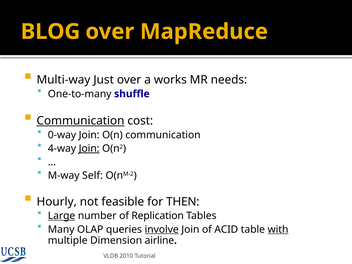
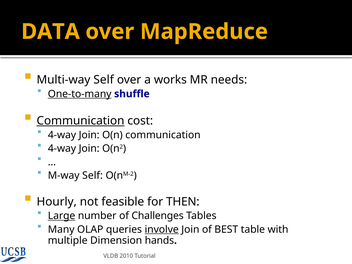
BLOG: BLOG -> DATA
Multi-way Just: Just -> Self
One-to-many underline: none -> present
0-way at (62, 135): 0-way -> 4-way
Join at (89, 148) underline: present -> none
Replication: Replication -> Challenges
ACID: ACID -> BEST
with underline: present -> none
airline: airline -> hands
